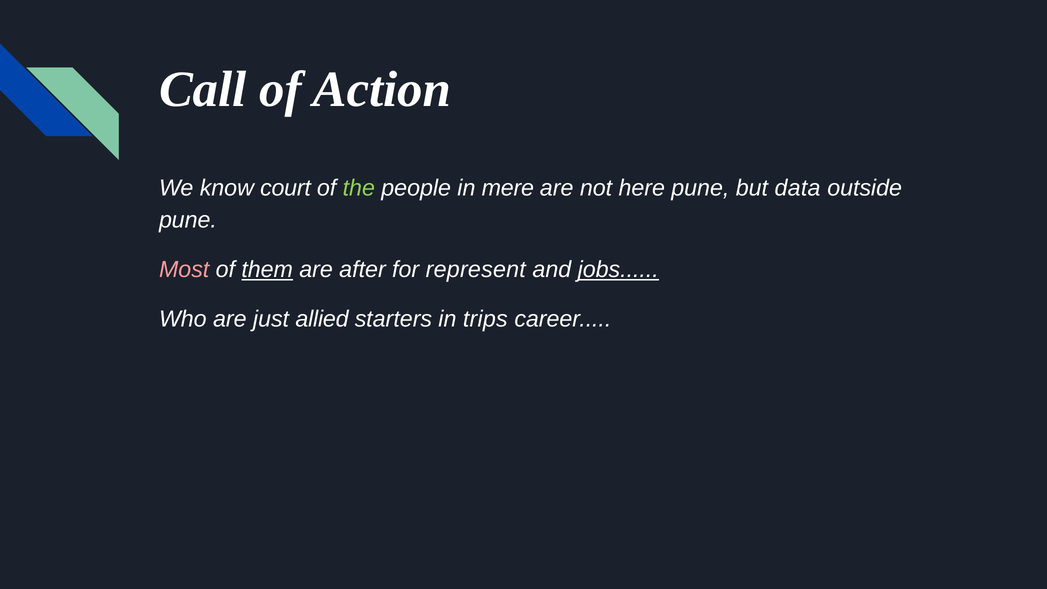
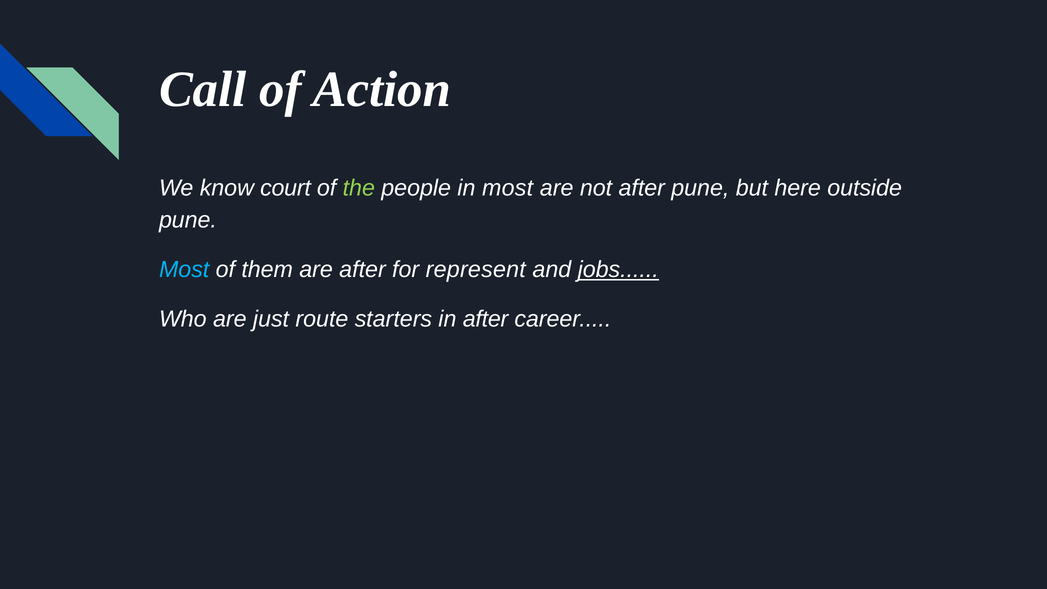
in mere: mere -> most
not here: here -> after
data: data -> here
Most at (184, 270) colour: pink -> light blue
them underline: present -> none
allied: allied -> route
in trips: trips -> after
